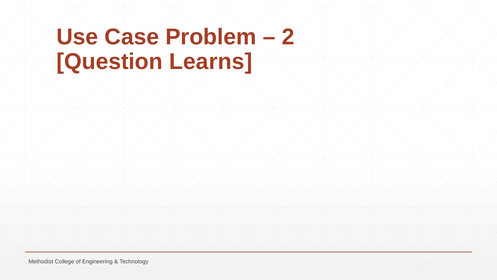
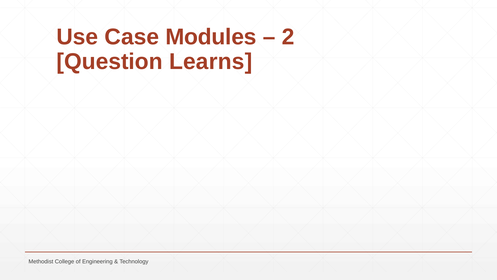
Problem: Problem -> Modules
